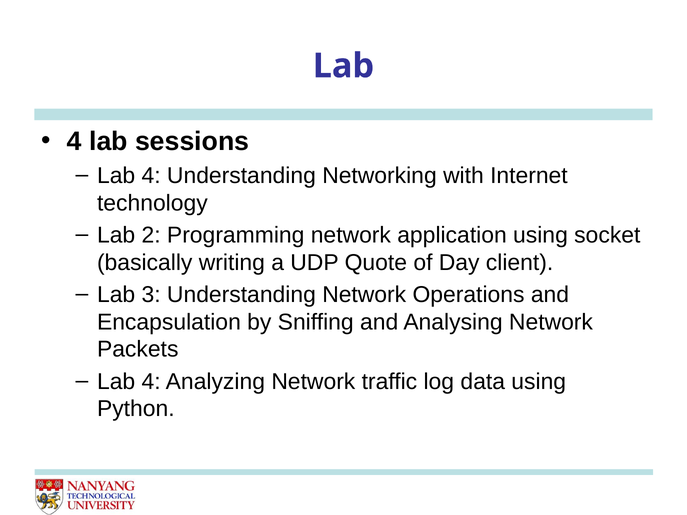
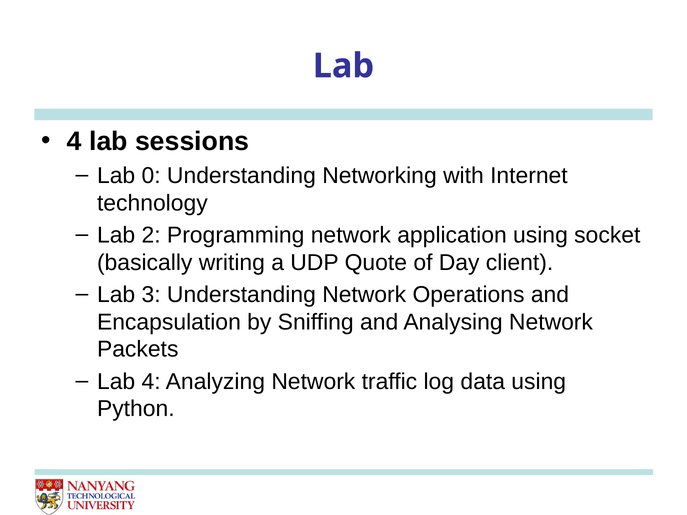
4 at (151, 176): 4 -> 0
